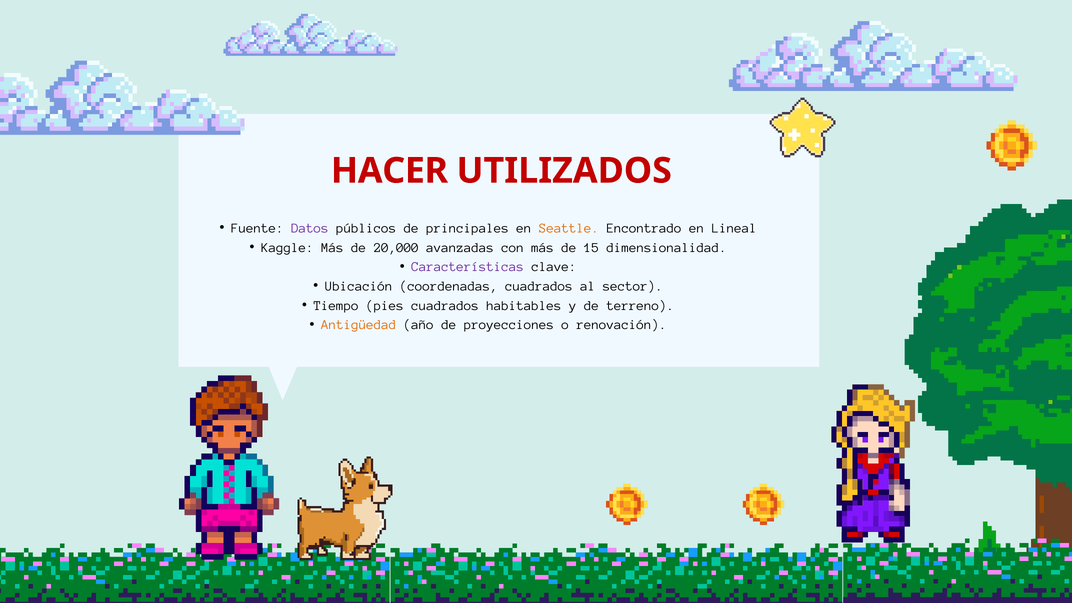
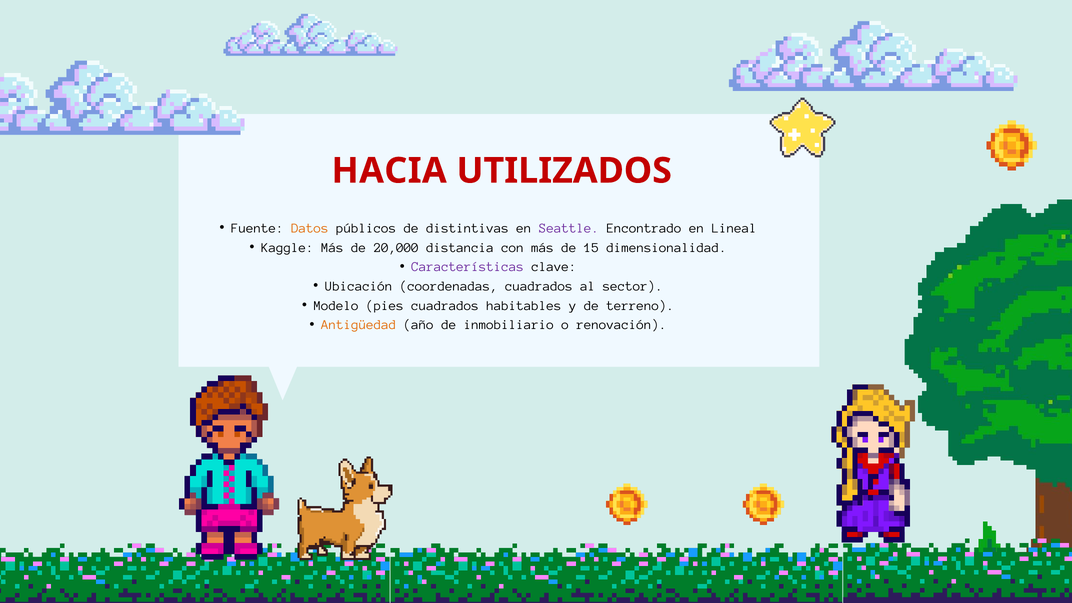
HACER: HACER -> HACIA
Datos colour: purple -> orange
principales: principales -> distintivas
Seattle colour: orange -> purple
avanzadas: avanzadas -> distancia
Tiempo: Tiempo -> Modelo
proyecciones: proyecciones -> inmobiliario
